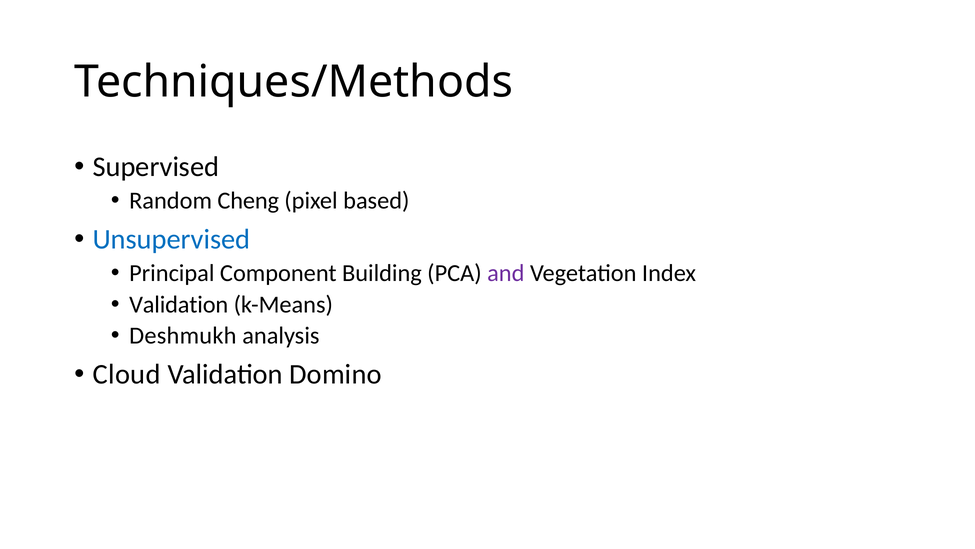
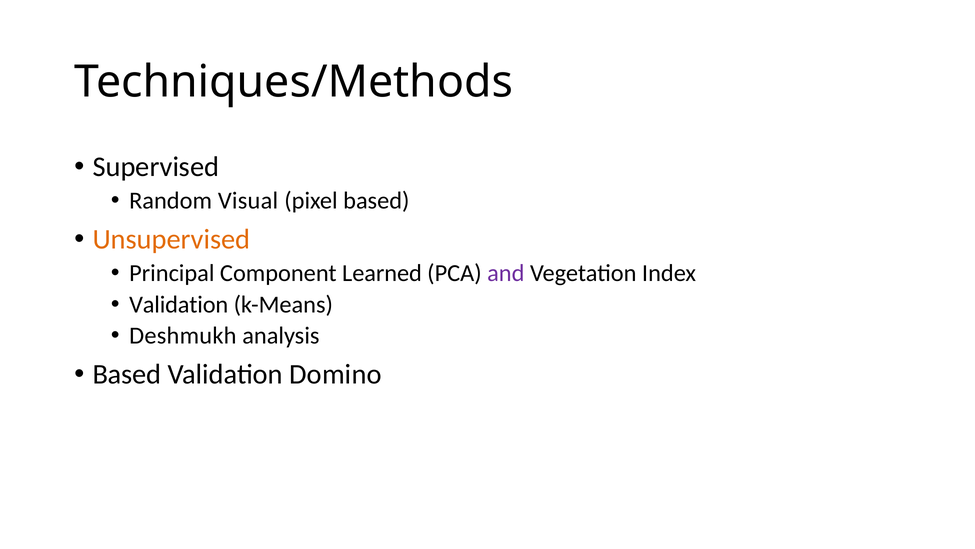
Cheng: Cheng -> Visual
Unsupervised colour: blue -> orange
Building: Building -> Learned
Cloud at (127, 374): Cloud -> Based
